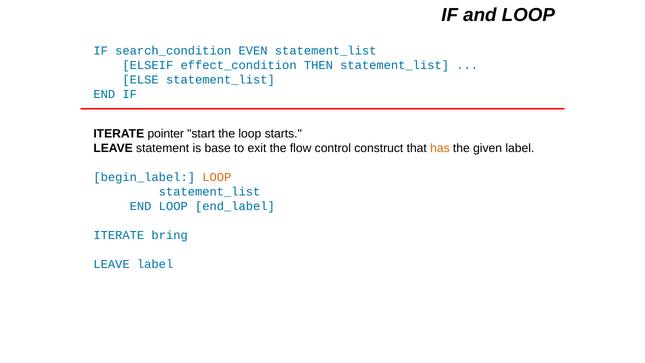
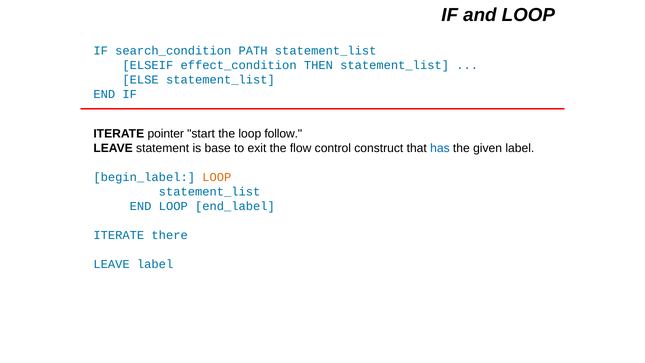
EVEN: EVEN -> PATH
starts: starts -> follow
has colour: orange -> blue
bring: bring -> there
